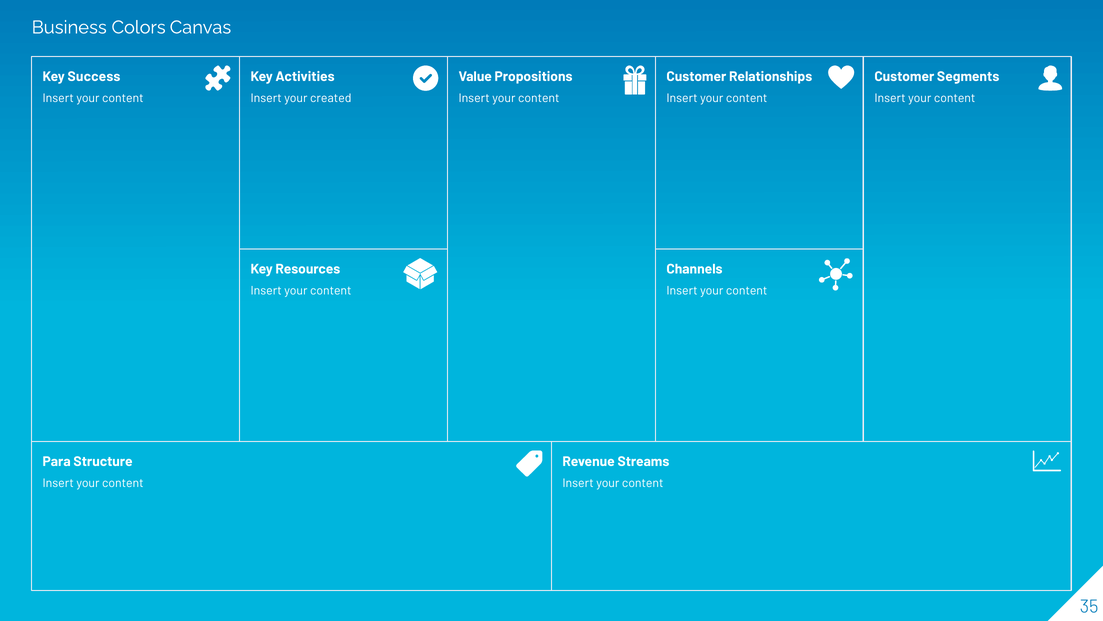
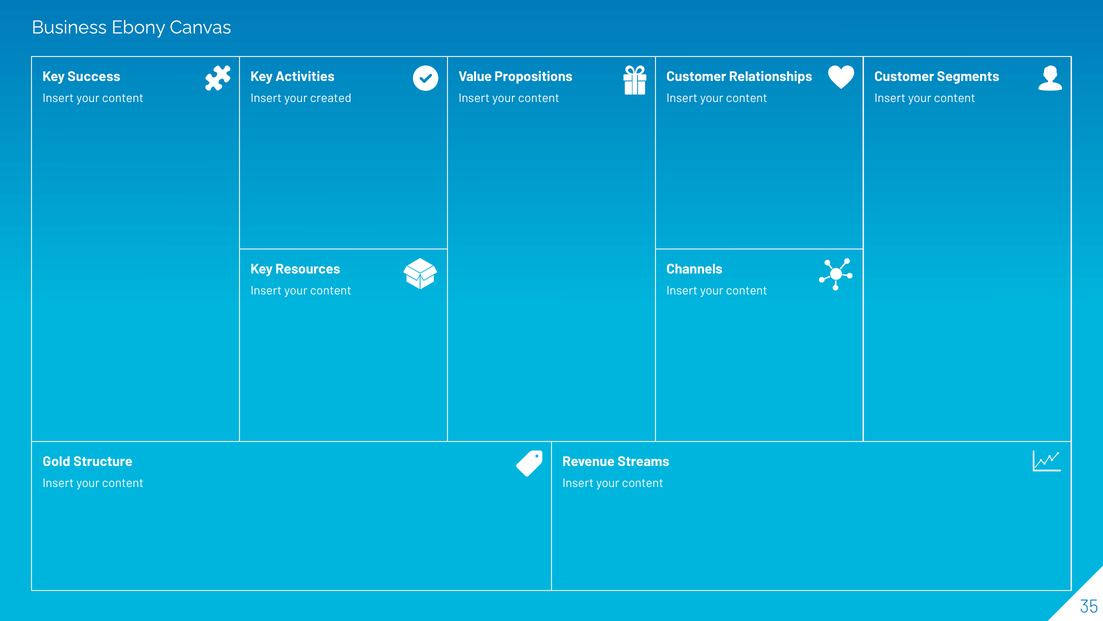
Colors: Colors -> Ebony
Para: Para -> Gold
